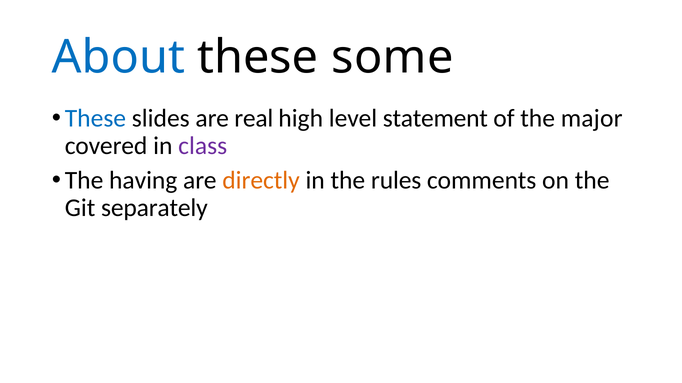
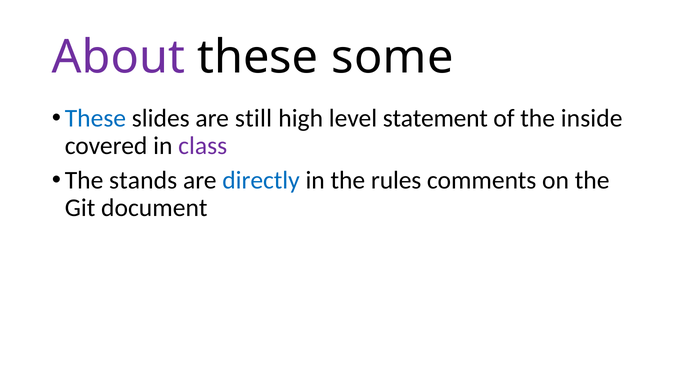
About colour: blue -> purple
real: real -> still
major: major -> inside
having: having -> stands
directly colour: orange -> blue
separately: separately -> document
